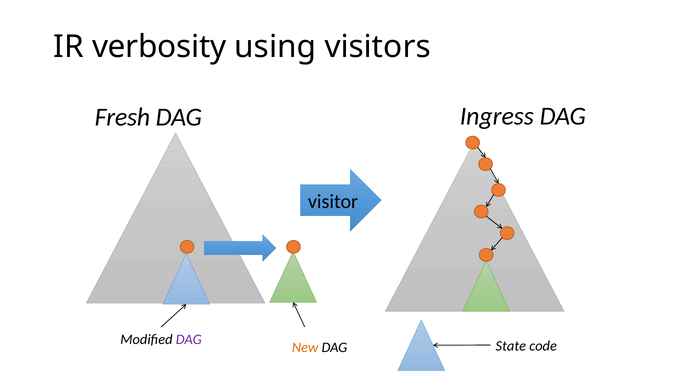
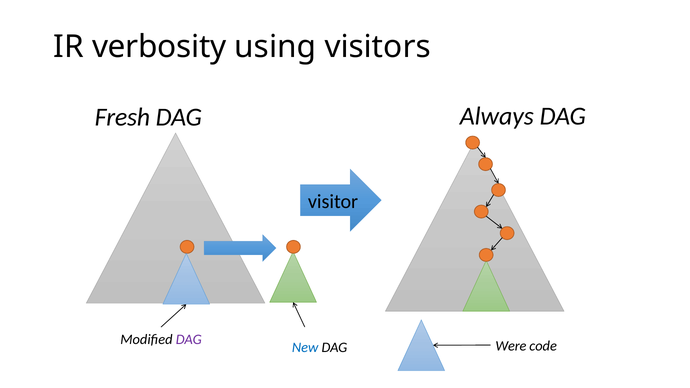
Ingress: Ingress -> Always
State: State -> Were
New colour: orange -> blue
